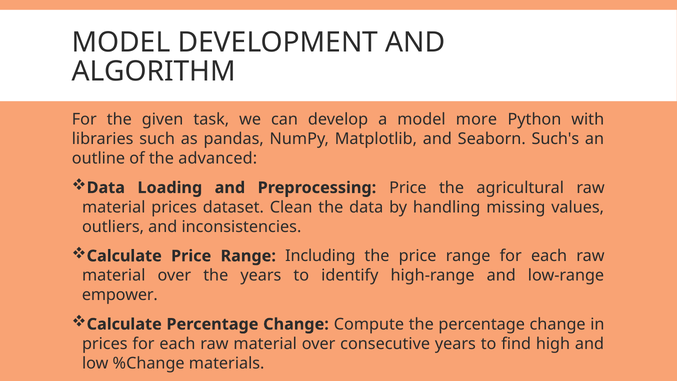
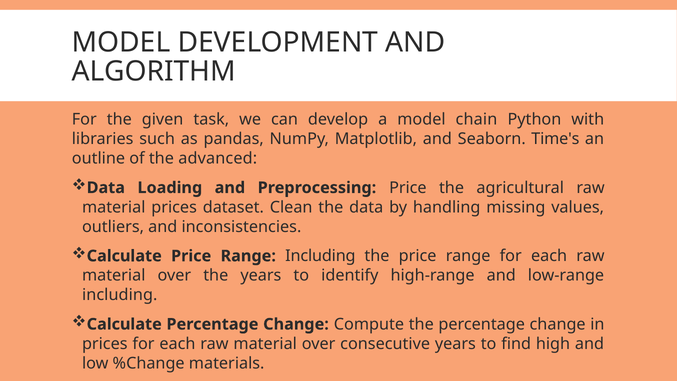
more: more -> chain
Such's: Such's -> Time's
empower at (120, 295): empower -> including
